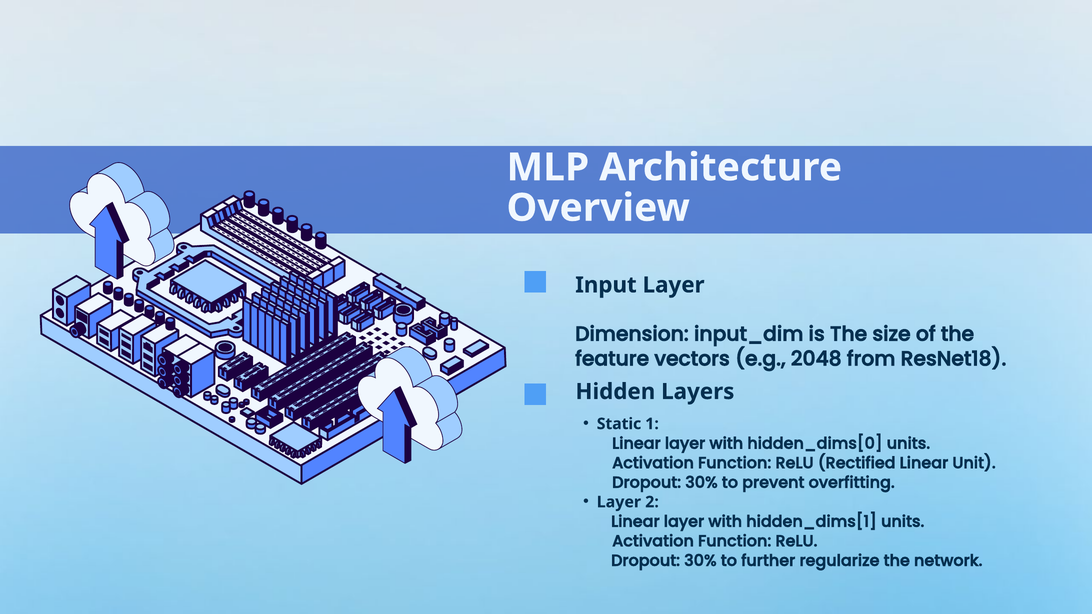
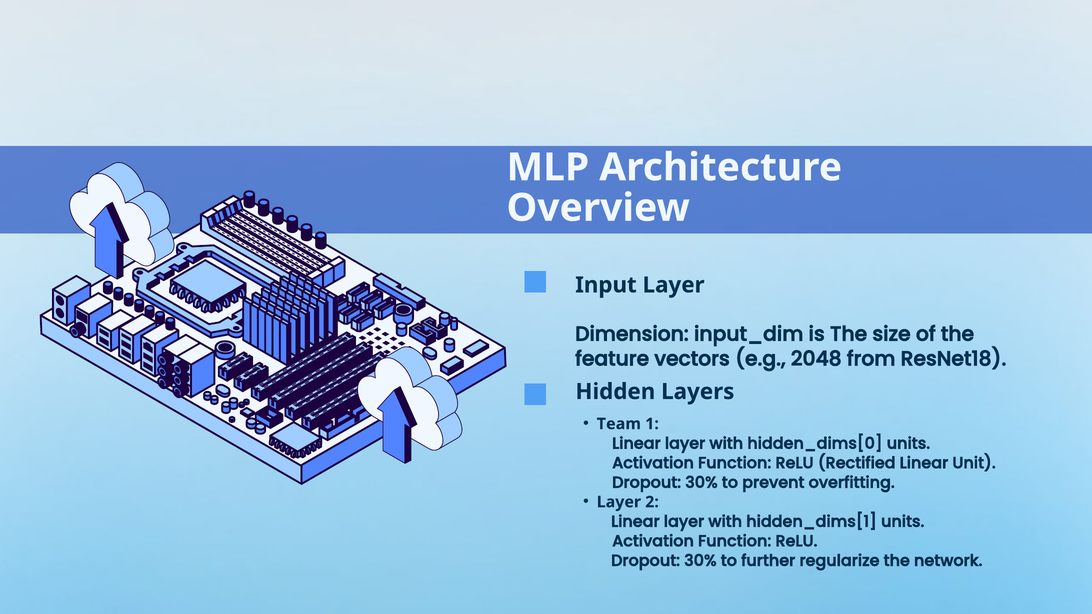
Static: Static -> Team
